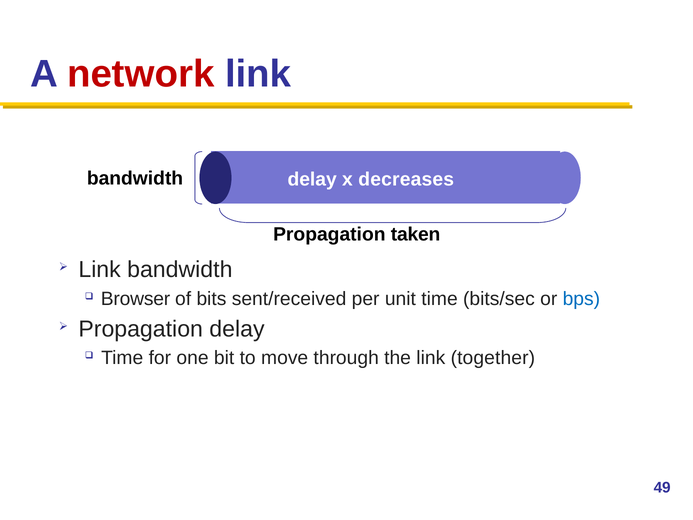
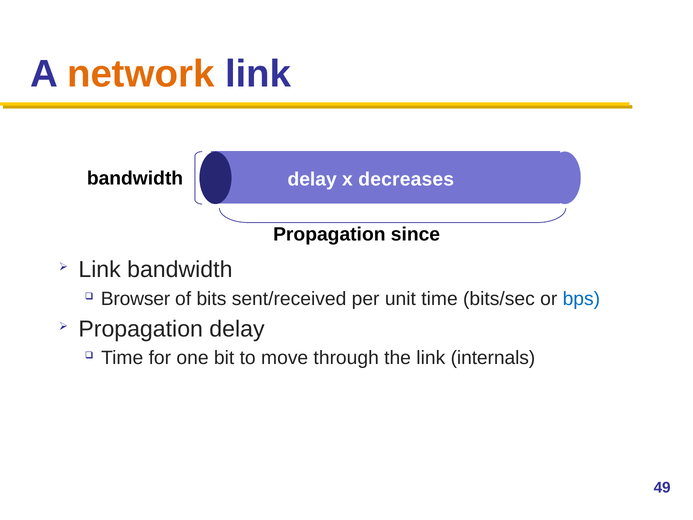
network colour: red -> orange
taken: taken -> since
together: together -> internals
